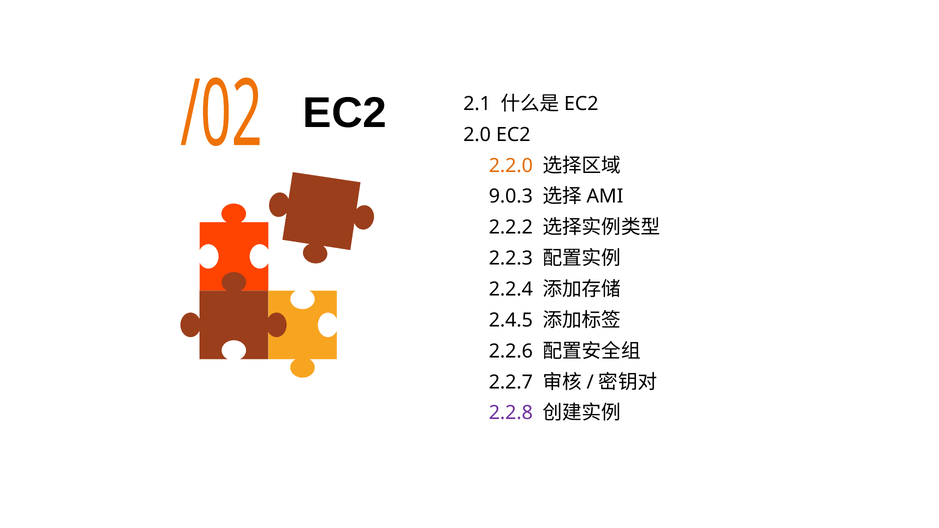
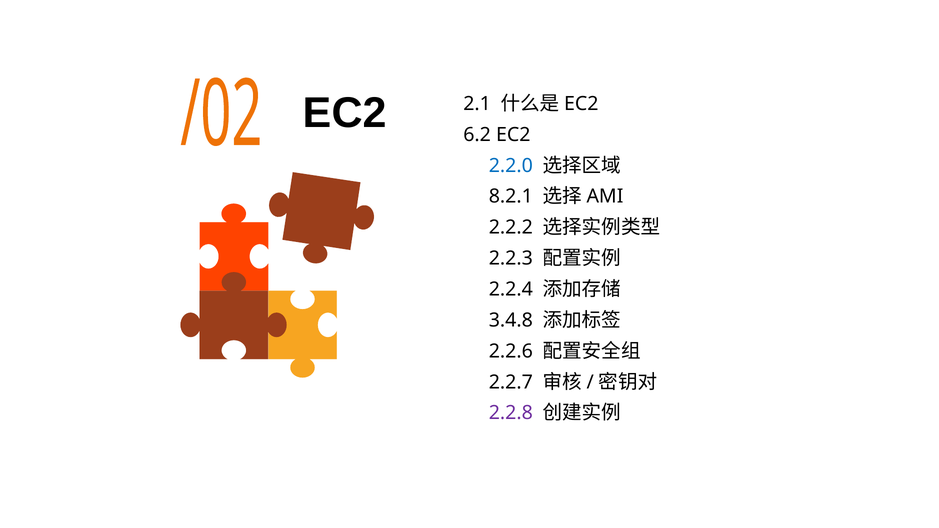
2.0: 2.0 -> 6.2
2.2.0 colour: orange -> blue
9.0.3: 9.0.3 -> 8.2.1
2.4.5: 2.4.5 -> 3.4.8
